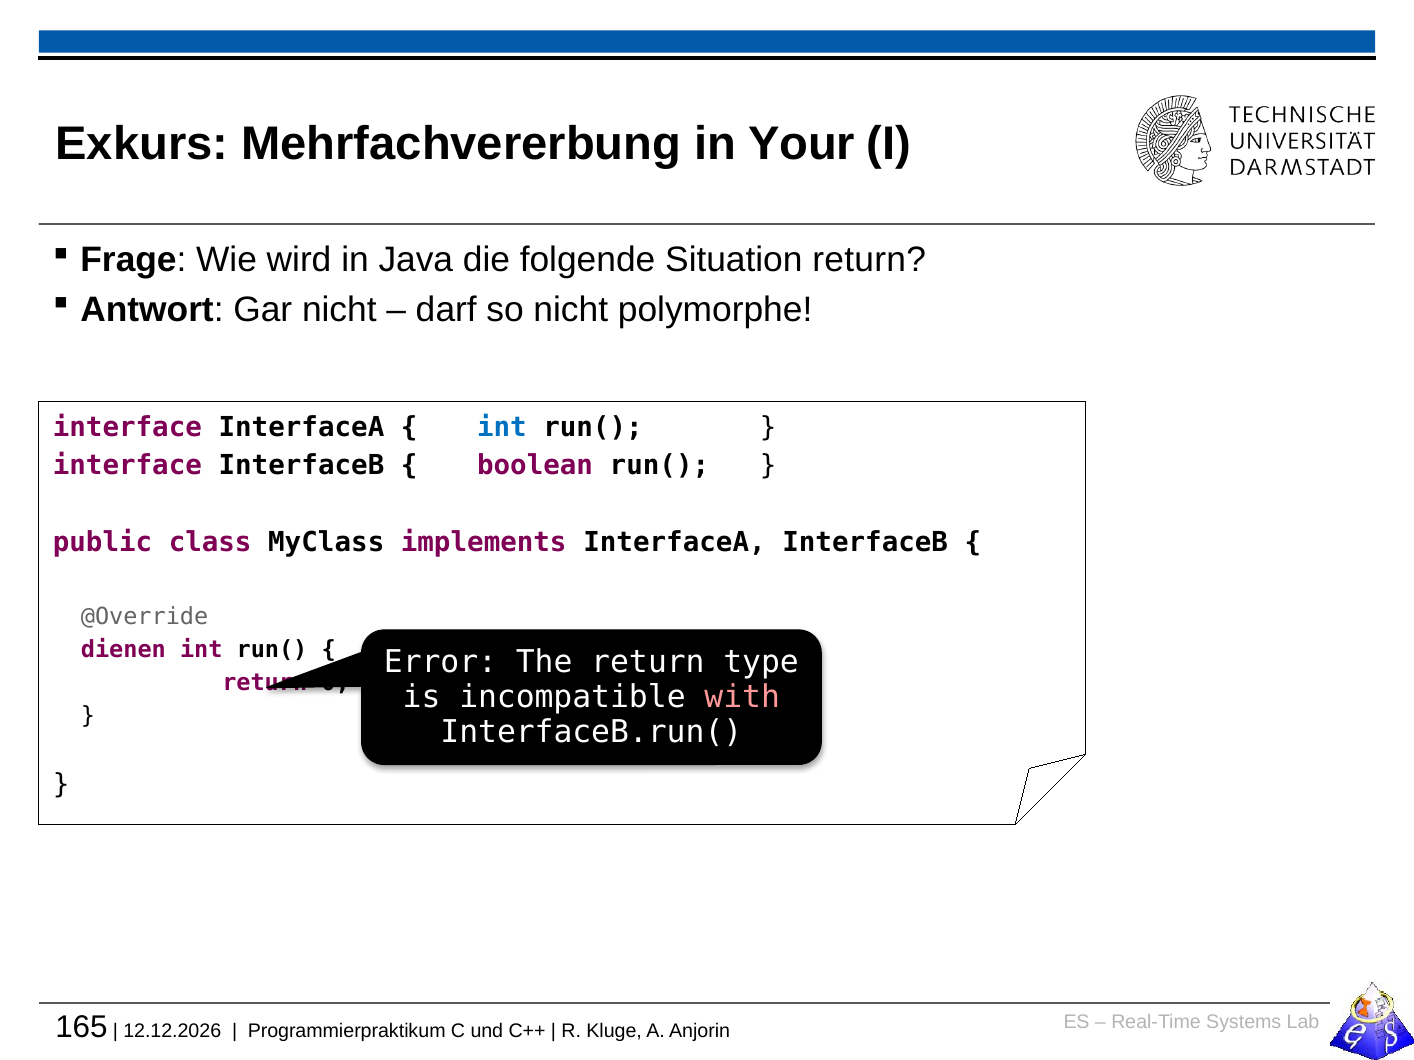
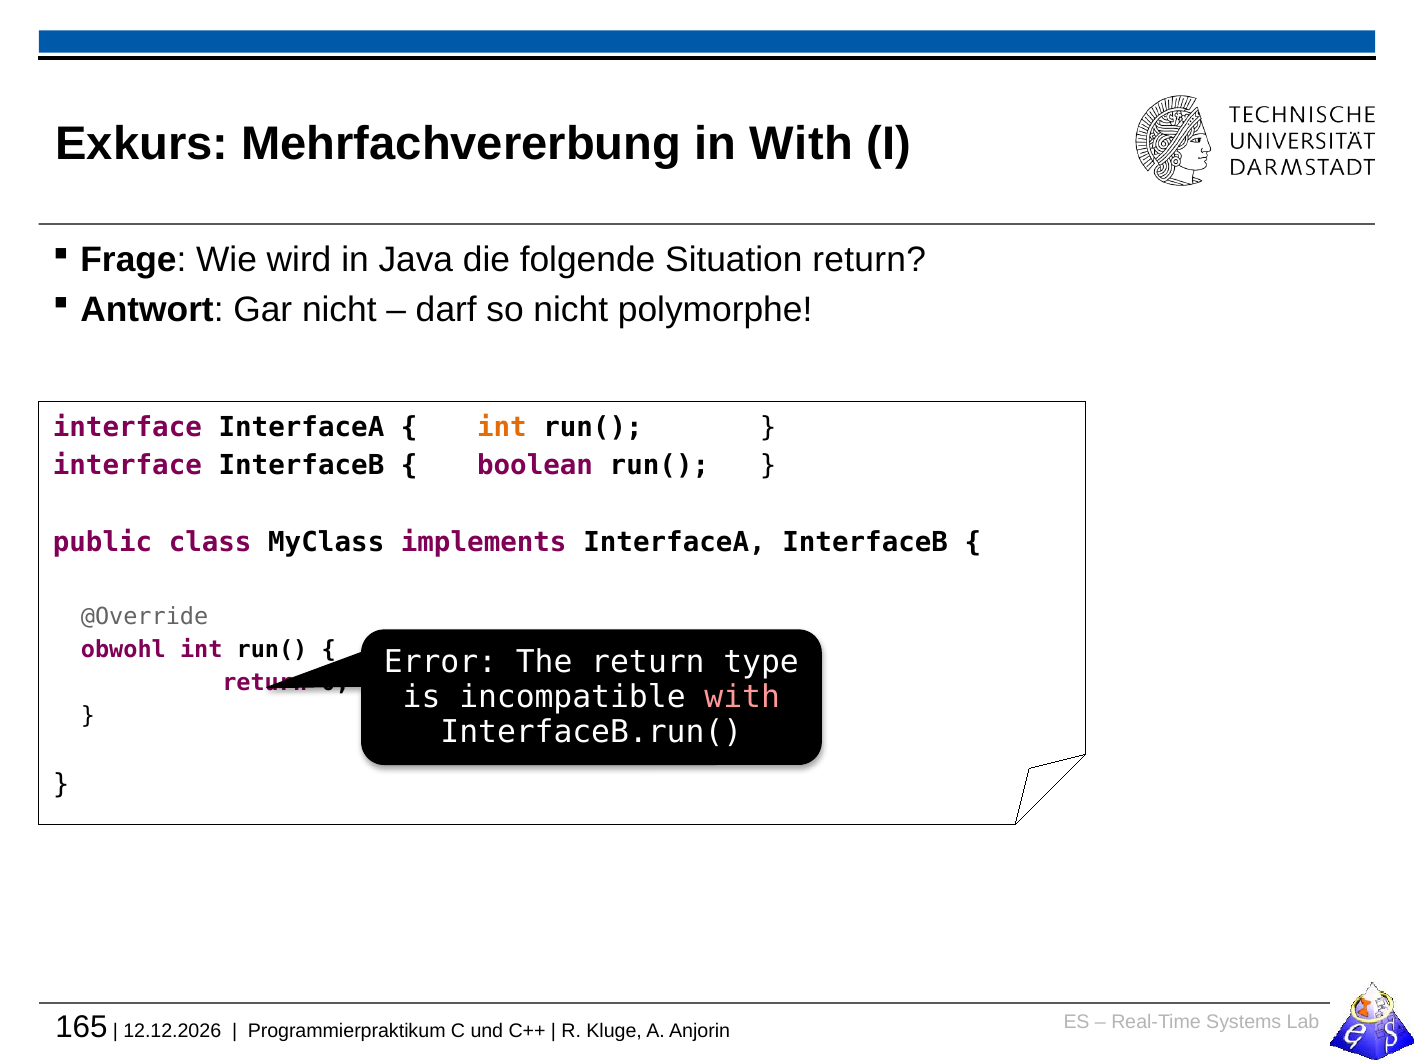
in Your: Your -> With
int at (502, 428) colour: blue -> orange
dienen: dienen -> obwohl
